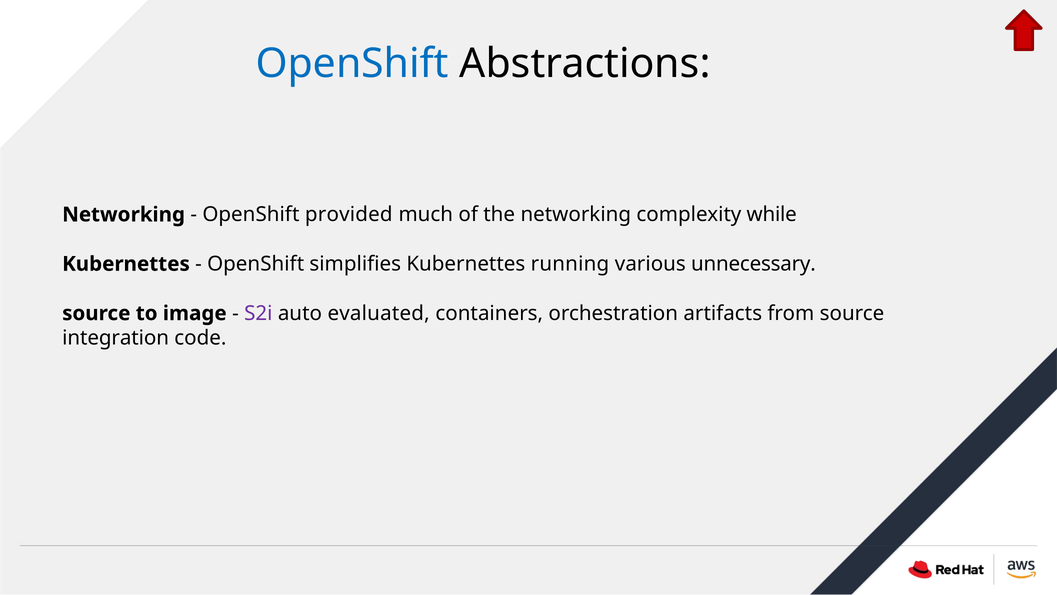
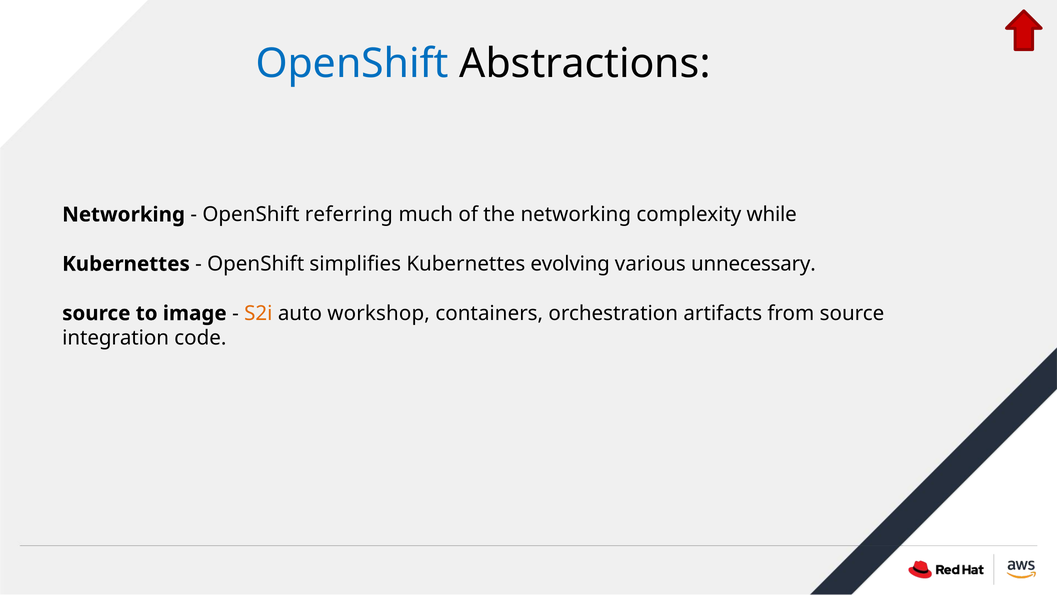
provided: provided -> referring
running: running -> evolving
S2i colour: purple -> orange
evaluated: evaluated -> workshop
